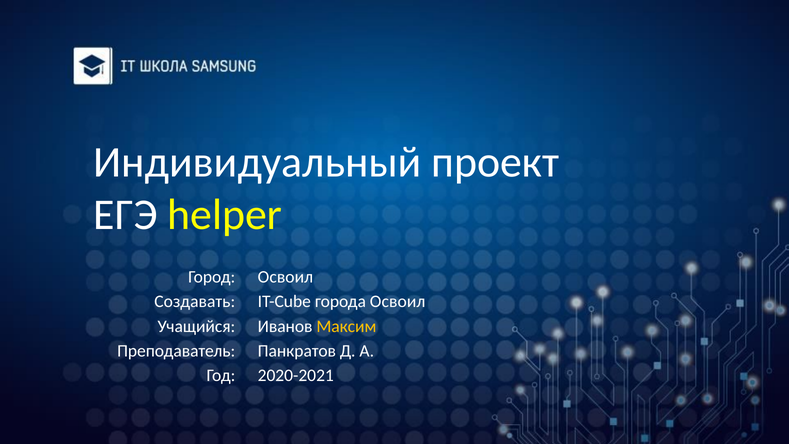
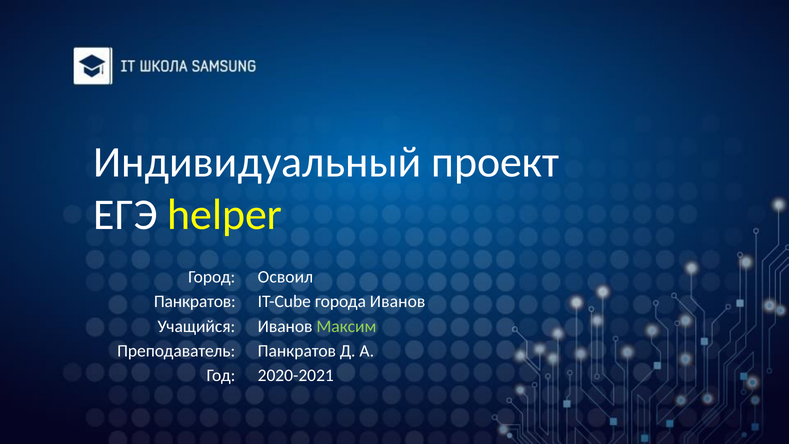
Создавать at (195, 302): Создавать -> Панкратов
города Освоил: Освоил -> Иванов
Максим colour: yellow -> light green
